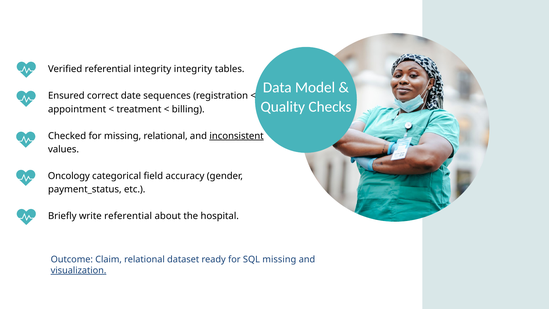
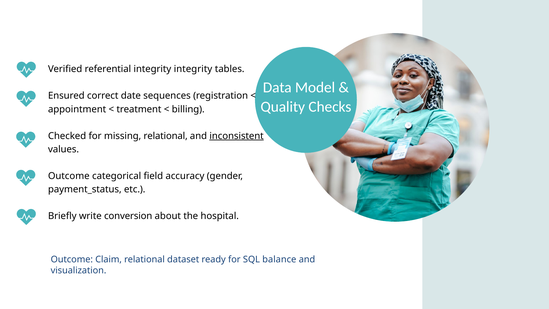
Oncology at (69, 176): Oncology -> Outcome
write referential: referential -> conversion
SQL missing: missing -> balance
visualization underline: present -> none
